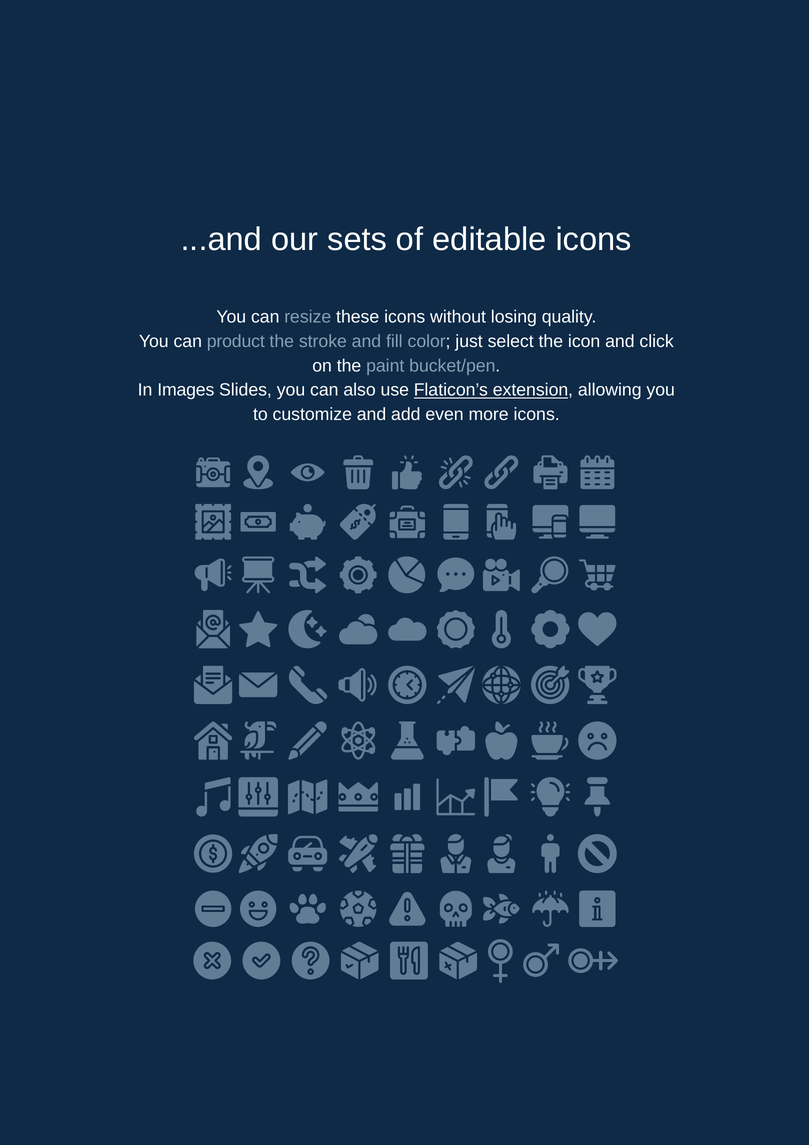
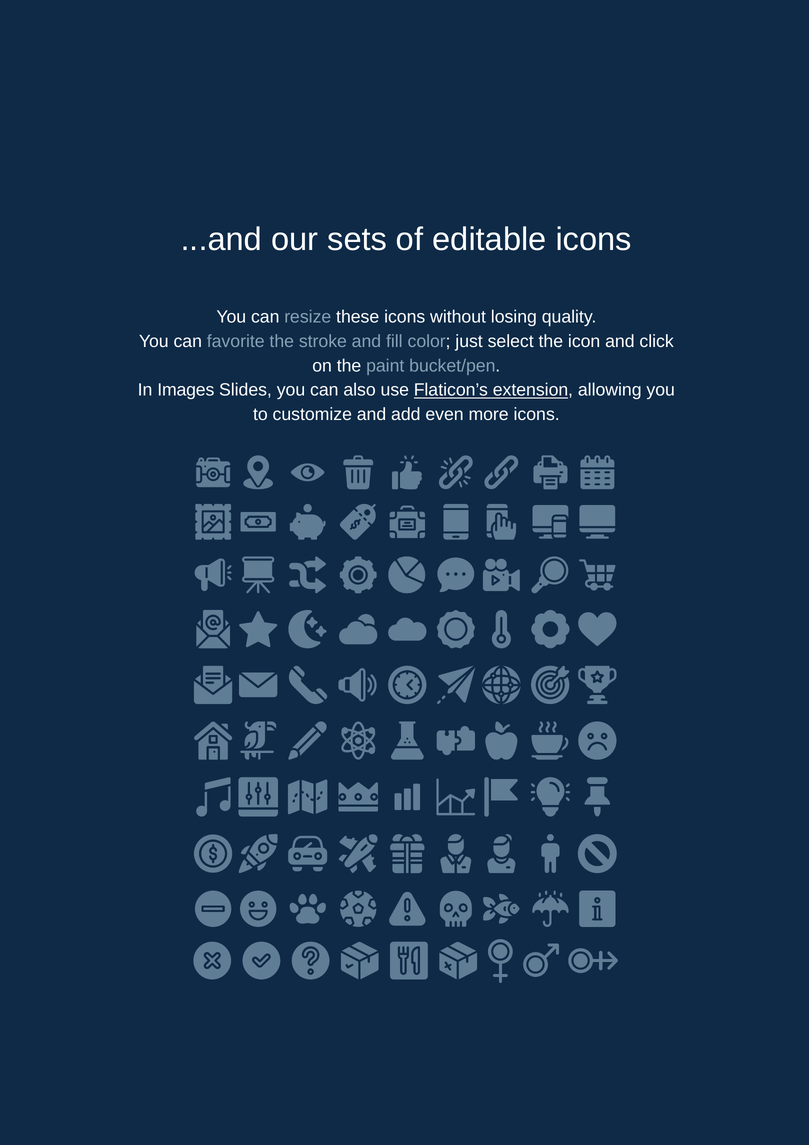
product: product -> favorite
